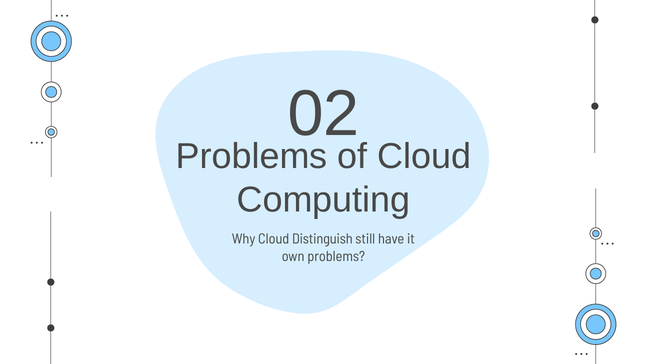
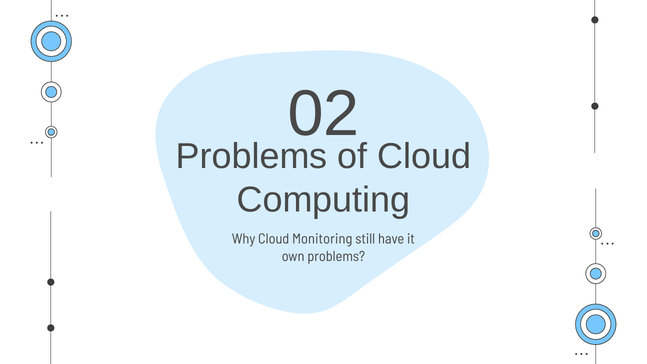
Distinguish: Distinguish -> Monitoring
